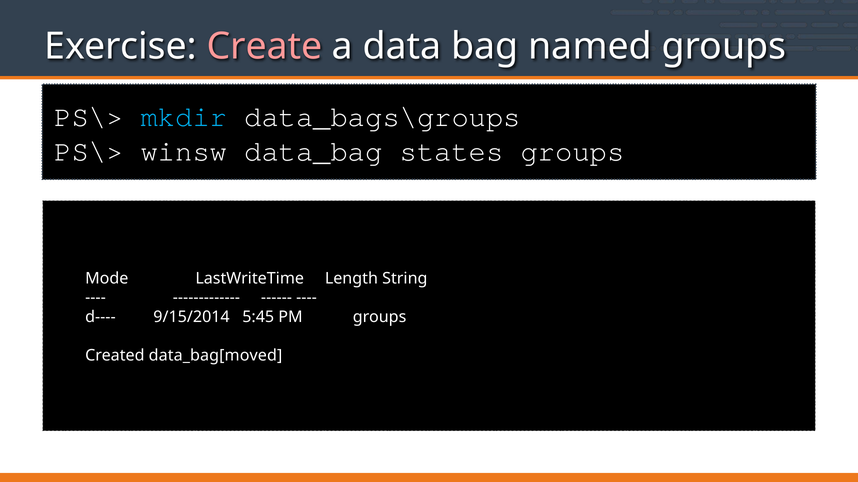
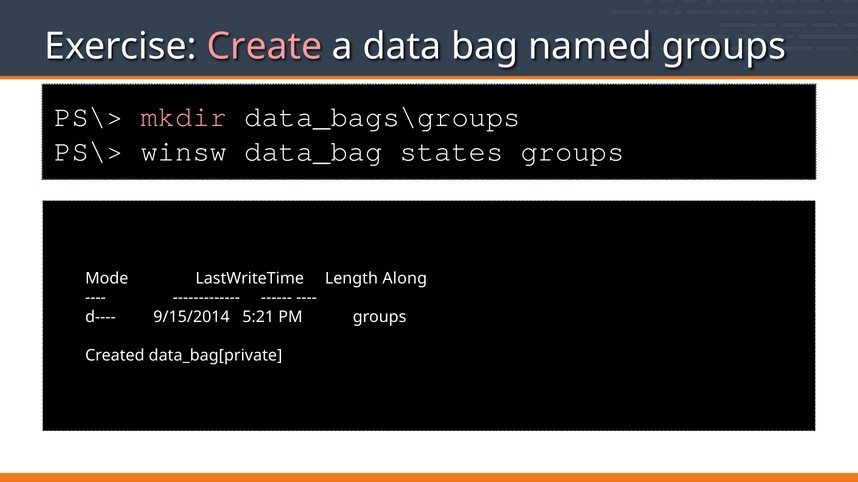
mkdir colour: light blue -> pink
String: String -> Along
5:45: 5:45 -> 5:21
data_bag[moved: data_bag[moved -> data_bag[private
